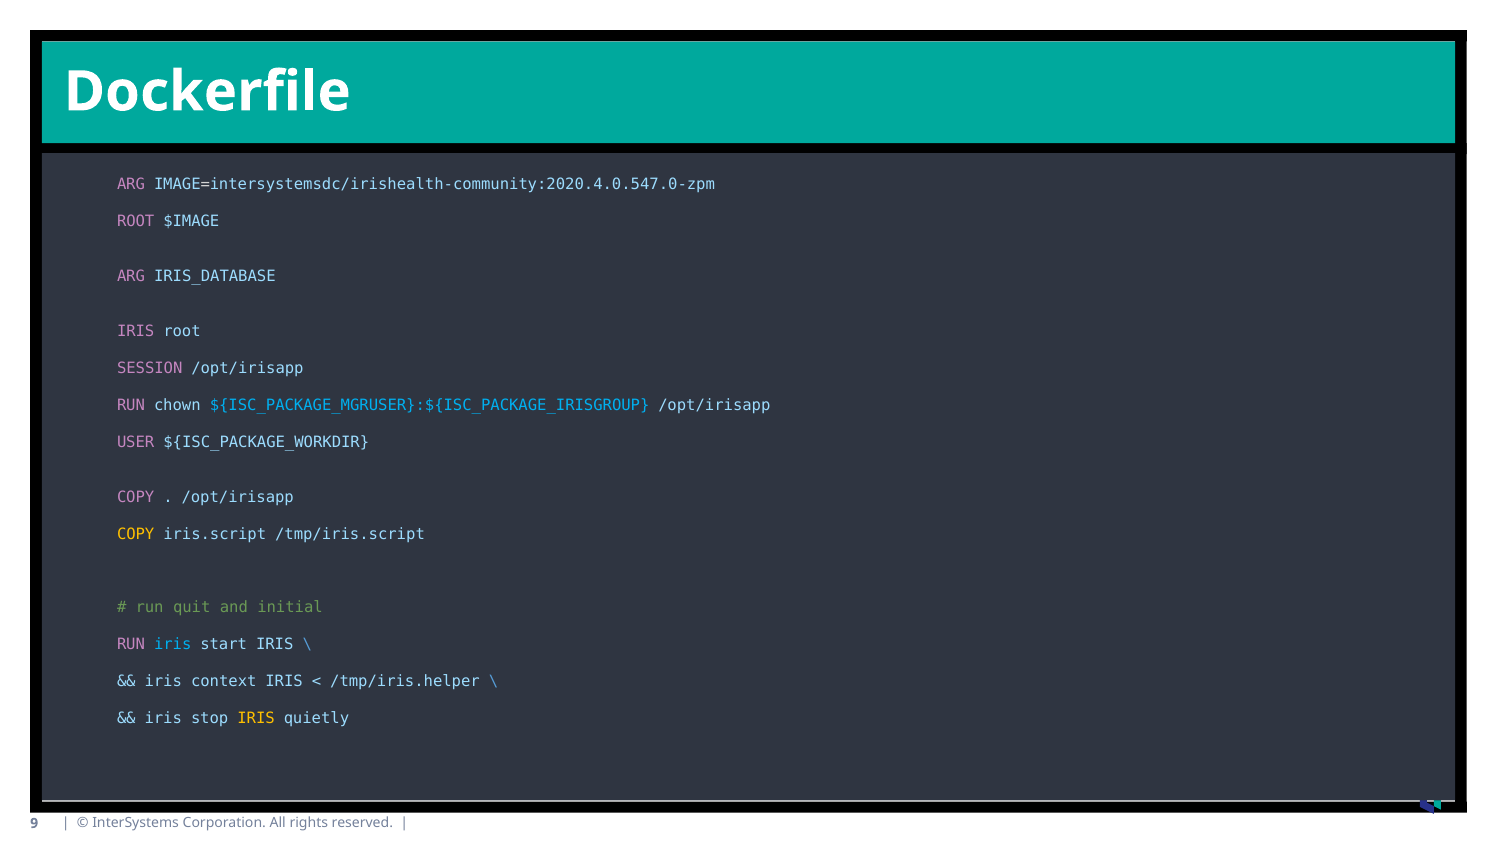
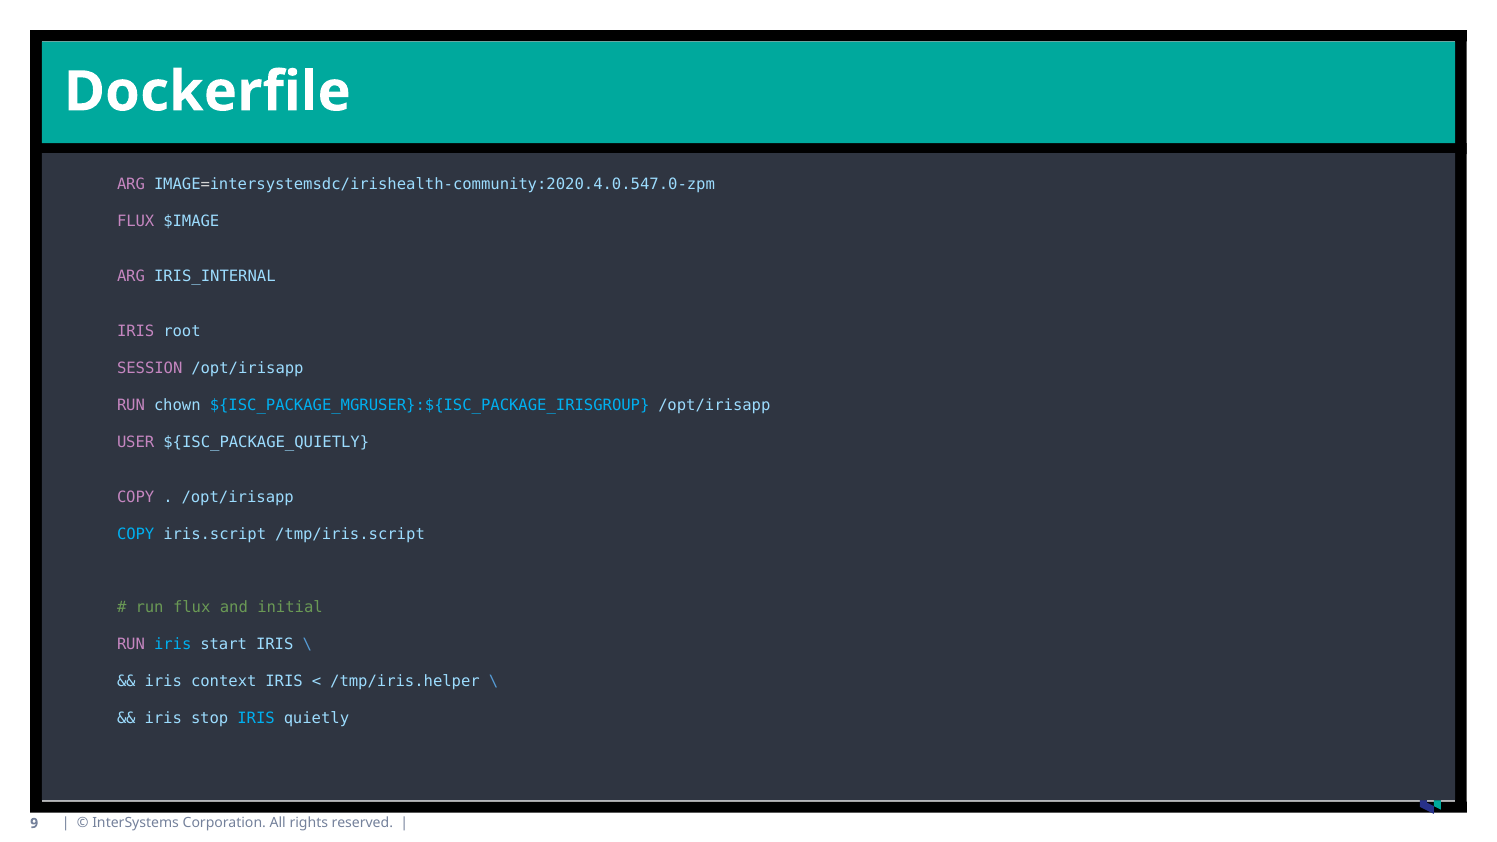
ROOT at (136, 221): ROOT -> FLUX
IRIS_DATABASE: IRIS_DATABASE -> IRIS_INTERNAL
${ISC_PACKAGE_WORKDIR: ${ISC_PACKAGE_WORKDIR -> ${ISC_PACKAGE_QUIETLY
COPY at (136, 534) colour: yellow -> light blue
run quit: quit -> flux
IRIS at (256, 718) colour: yellow -> light blue
